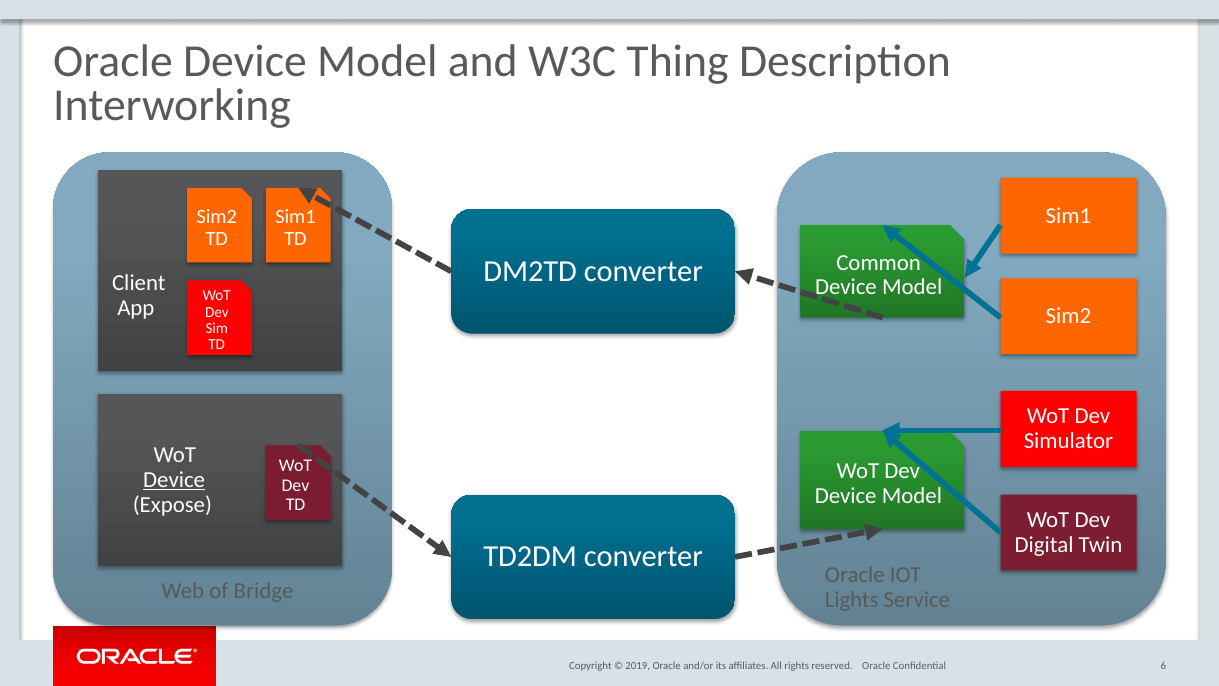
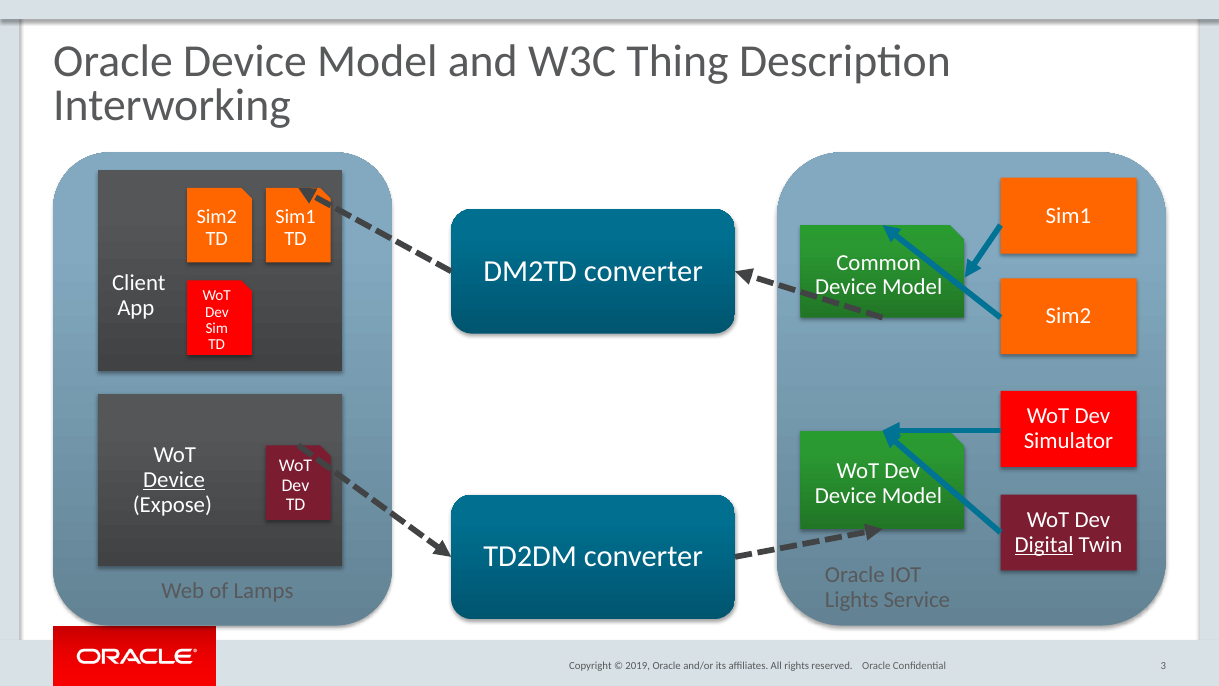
Digital underline: none -> present
Bridge: Bridge -> Lamps
6: 6 -> 3
